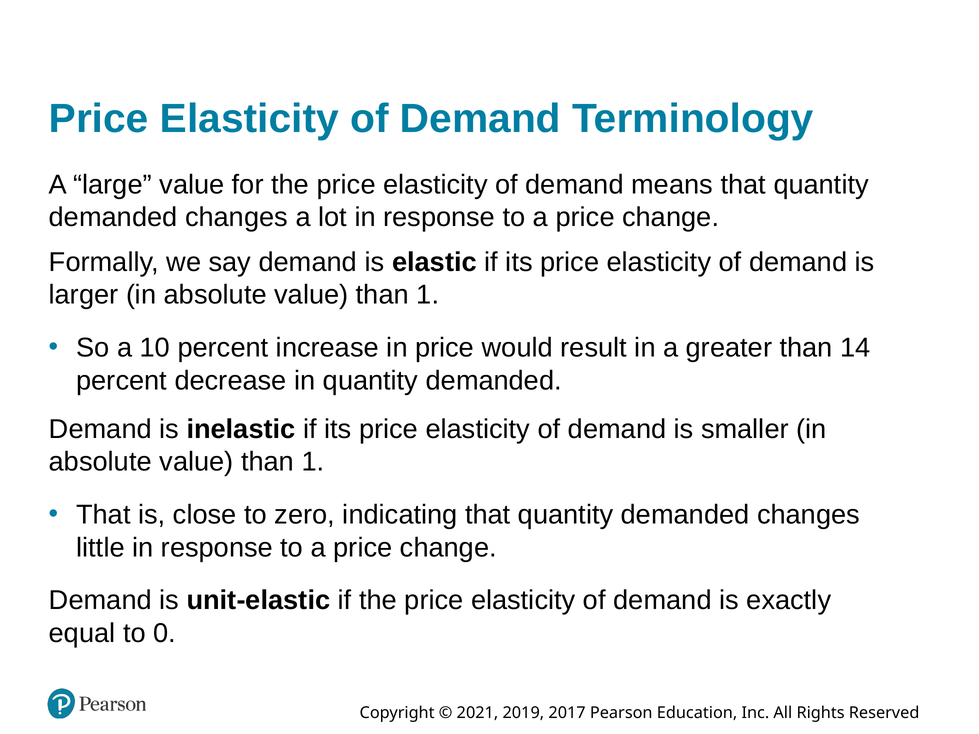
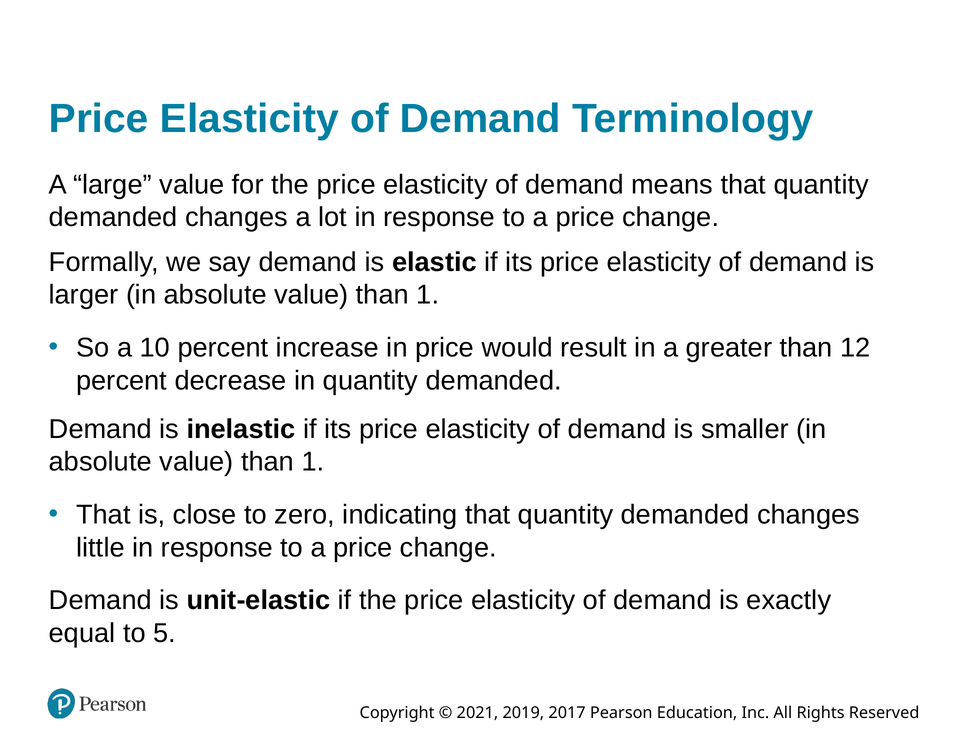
14: 14 -> 12
0: 0 -> 5
